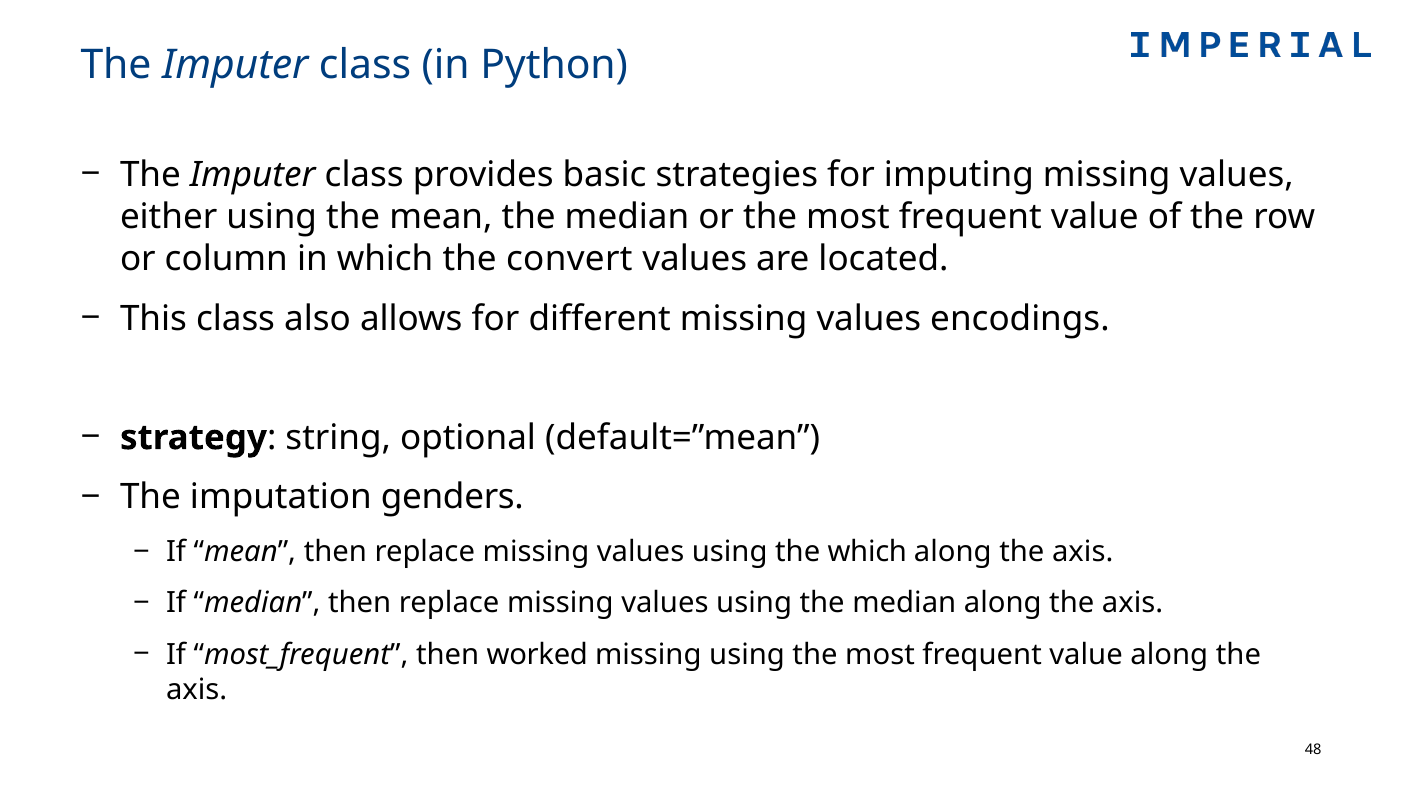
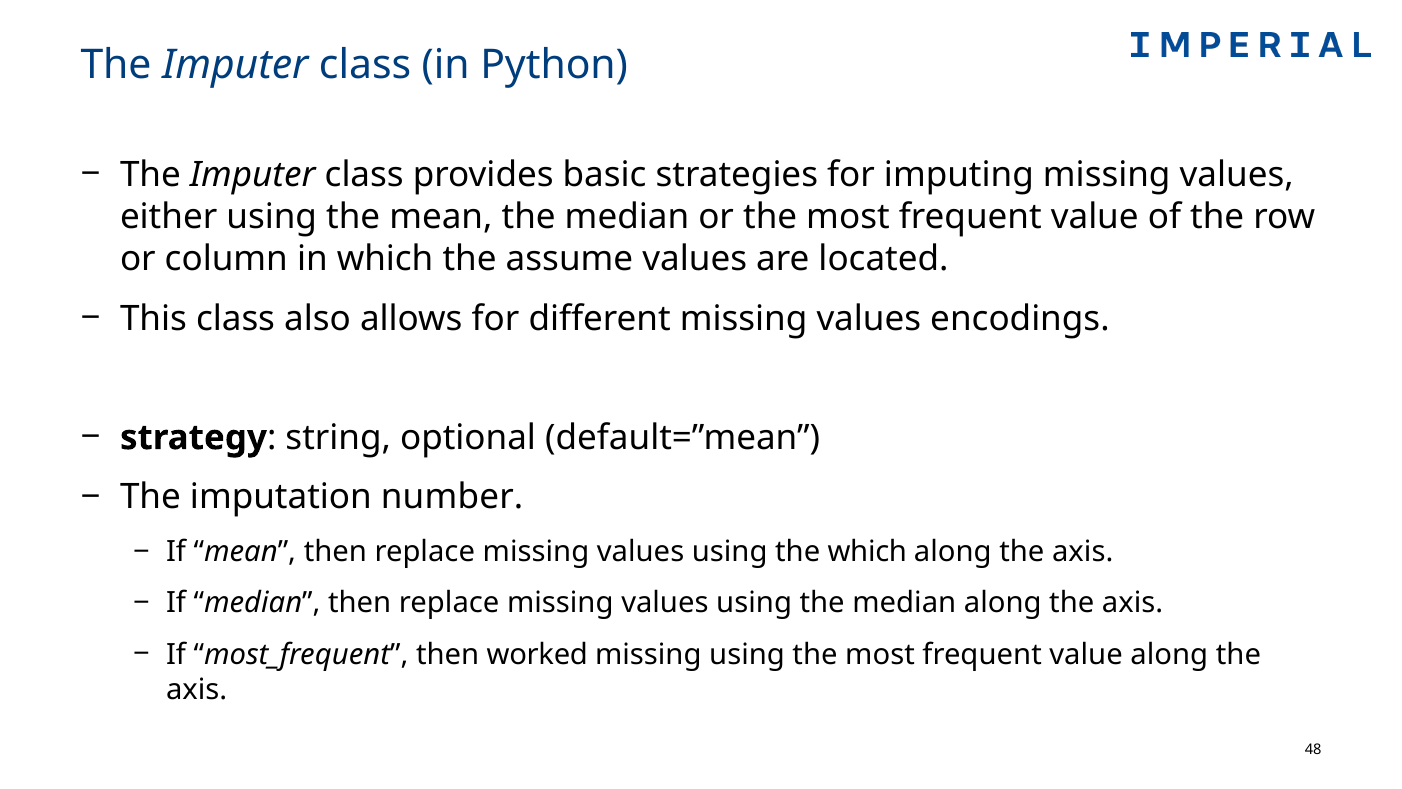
convert: convert -> assume
genders: genders -> number
